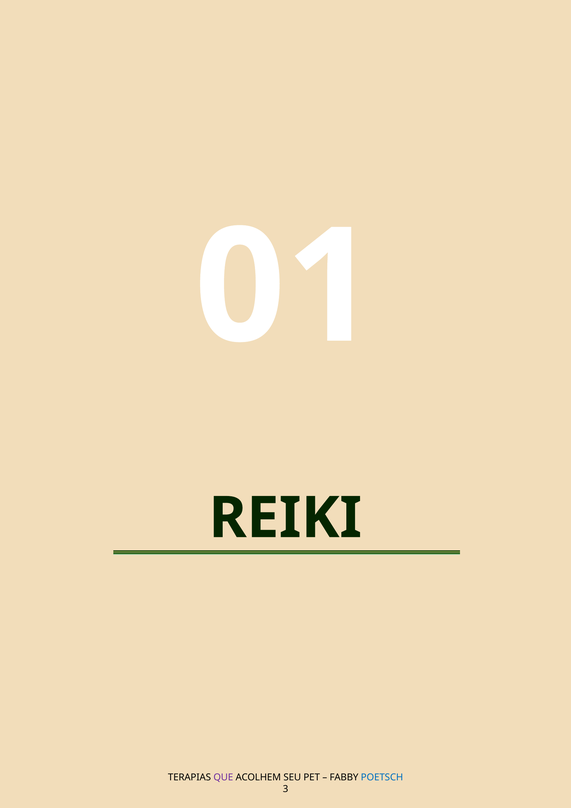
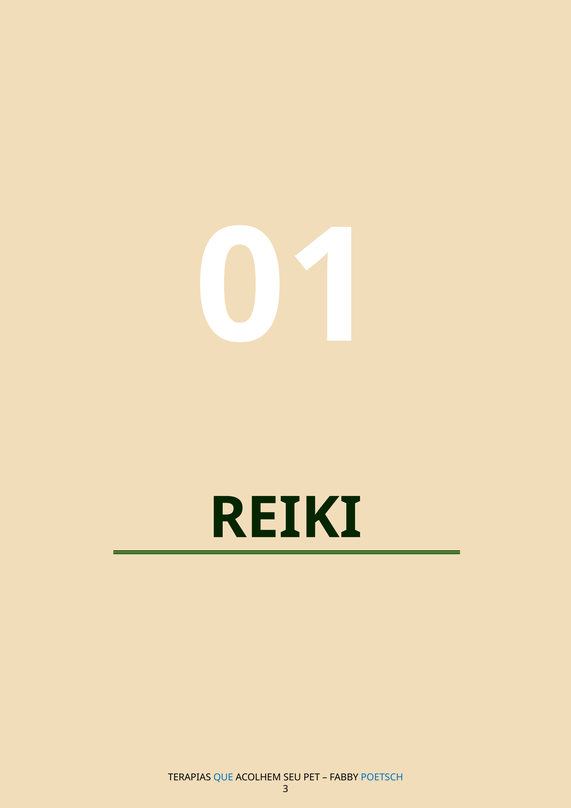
QUE colour: purple -> blue
